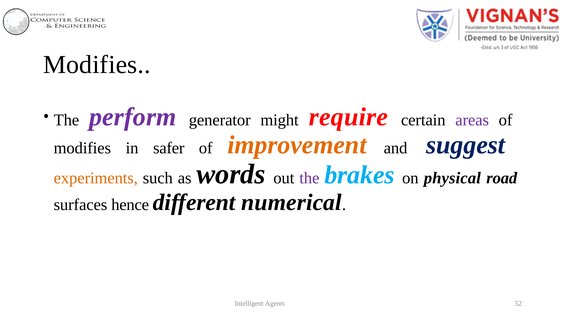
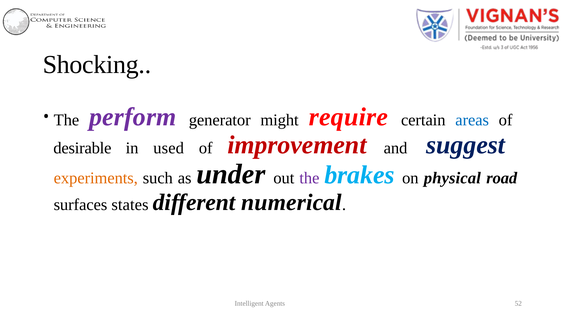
Modifies at (97, 65): Modifies -> Shocking
areas colour: purple -> blue
modifies at (82, 148): modifies -> desirable
safer: safer -> used
improvement colour: orange -> red
words: words -> under
hence: hence -> states
